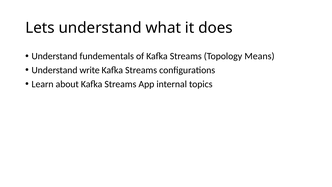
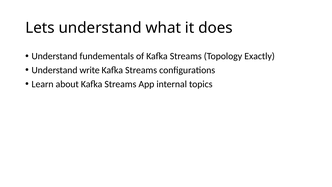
Means: Means -> Exactly
